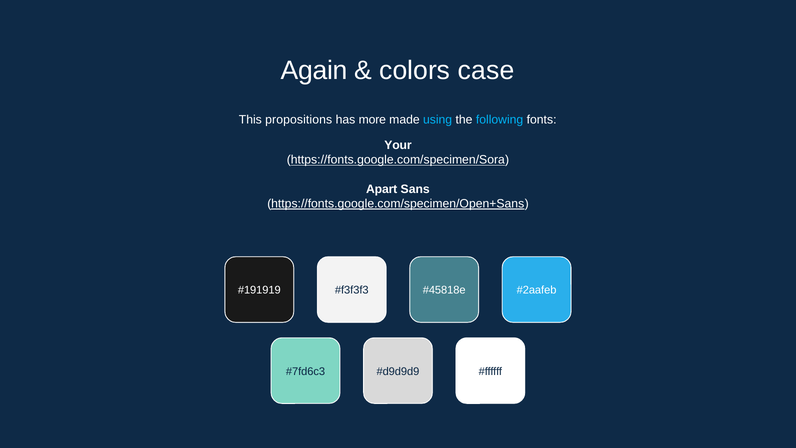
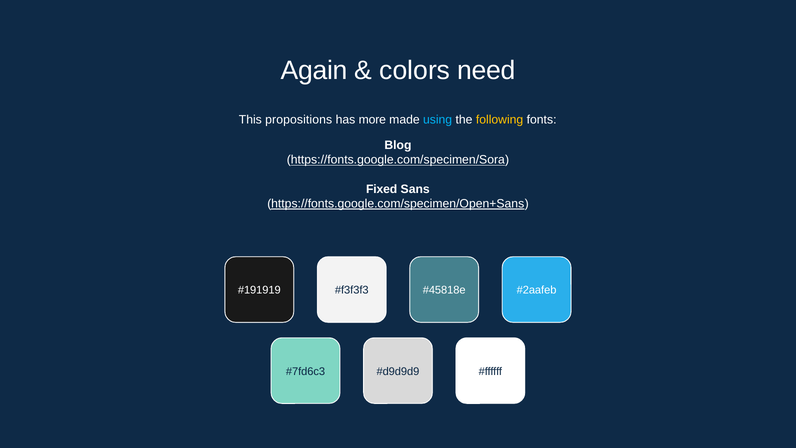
case: case -> need
following colour: light blue -> yellow
Your: Your -> Blog
Apart: Apart -> Fixed
